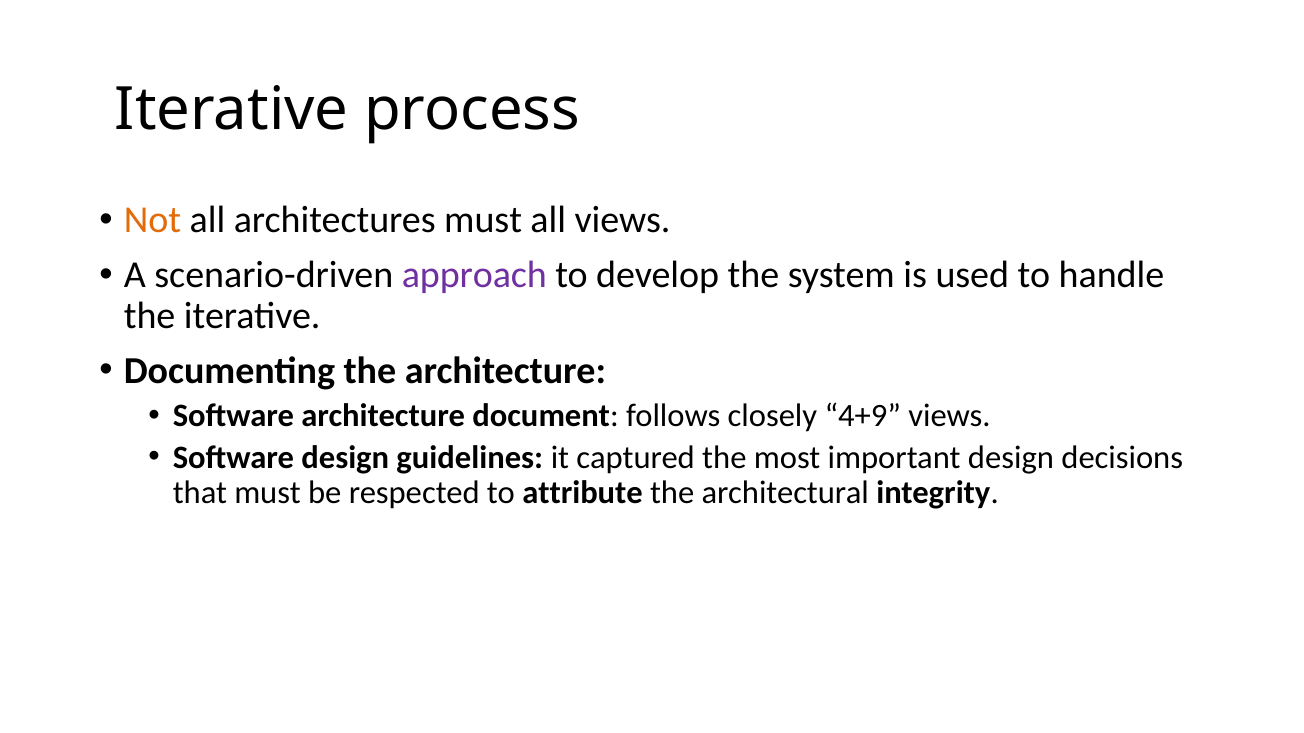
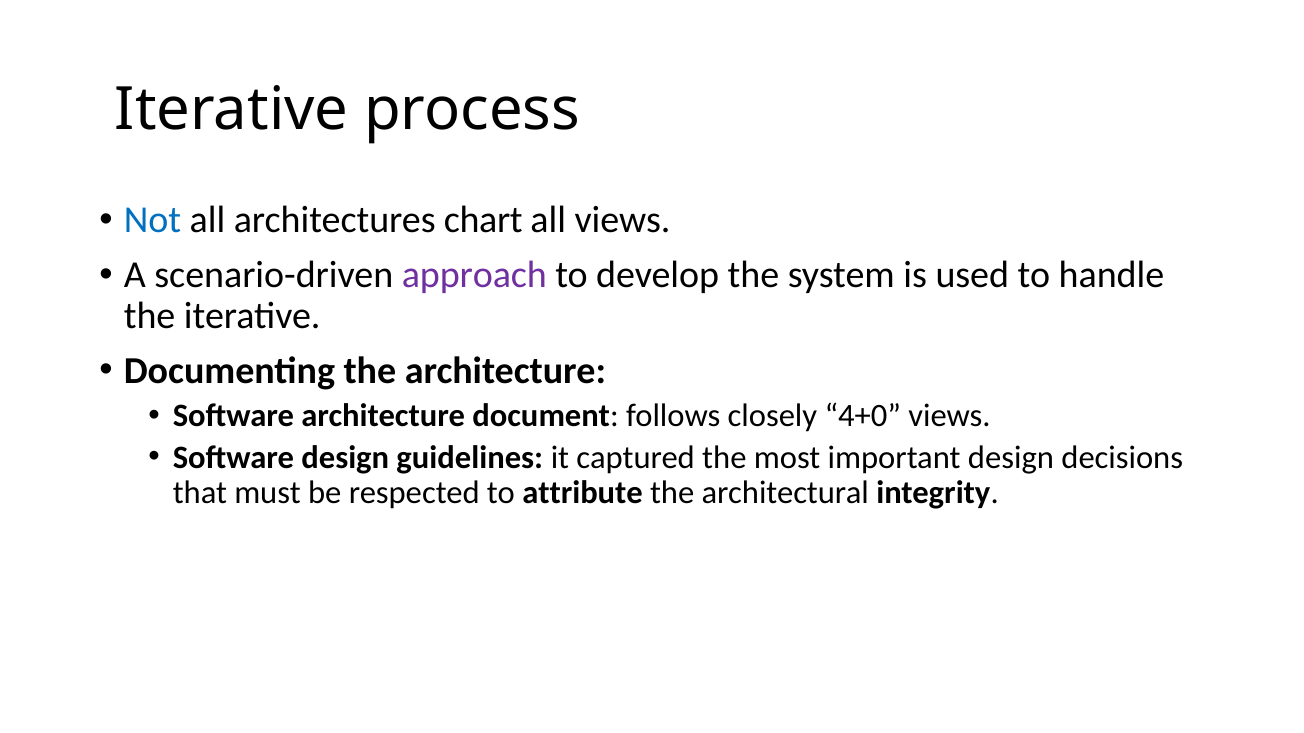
Not colour: orange -> blue
architectures must: must -> chart
4+9: 4+9 -> 4+0
